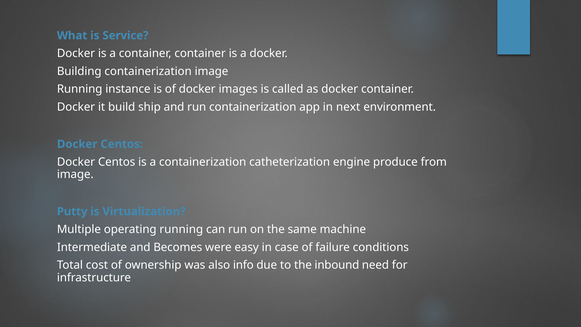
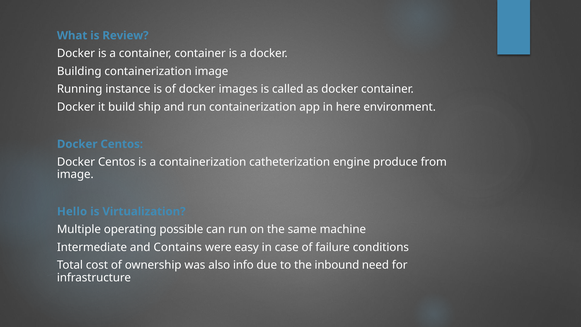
Service: Service -> Review
next: next -> here
Putty: Putty -> Hello
operating running: running -> possible
Becomes: Becomes -> Contains
